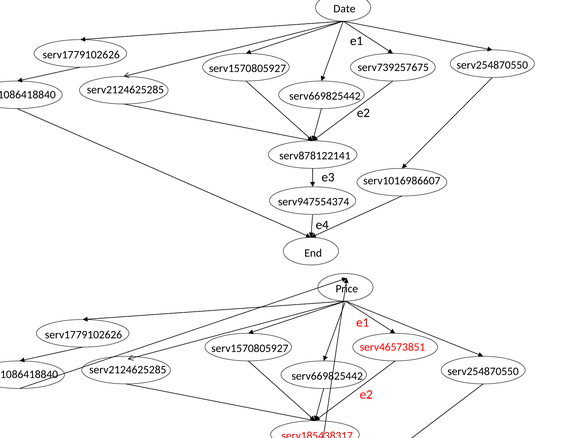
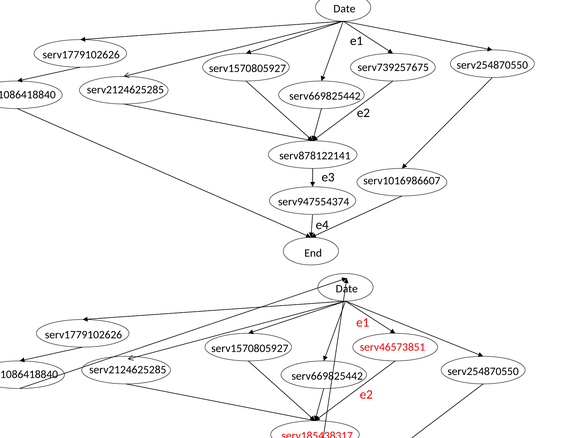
Price at (347, 289): Price -> Date
